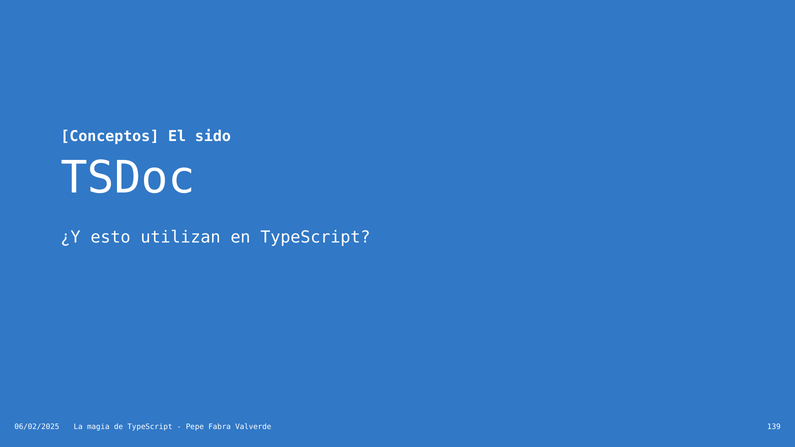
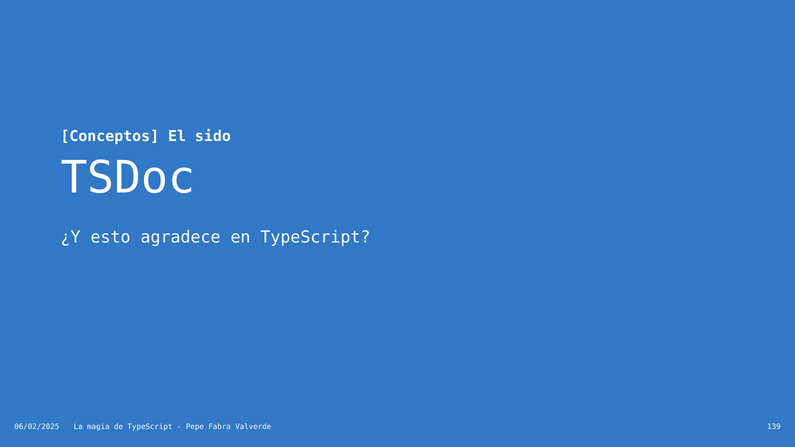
utilizan: utilizan -> agradece
